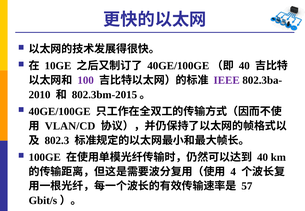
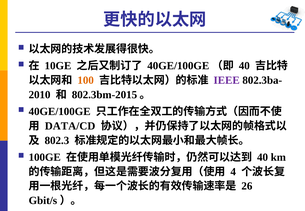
100 colour: purple -> orange
VLAN/CD: VLAN/CD -> DATA/CD
57: 57 -> 26
